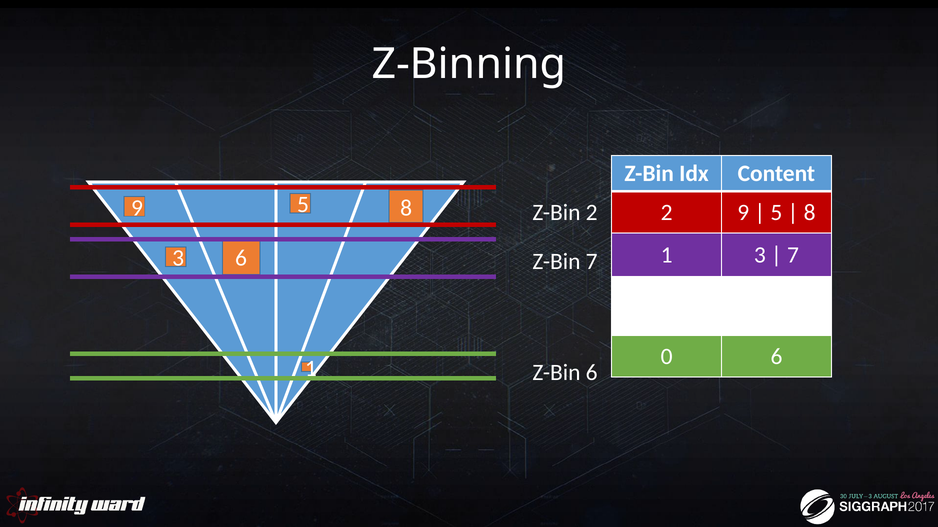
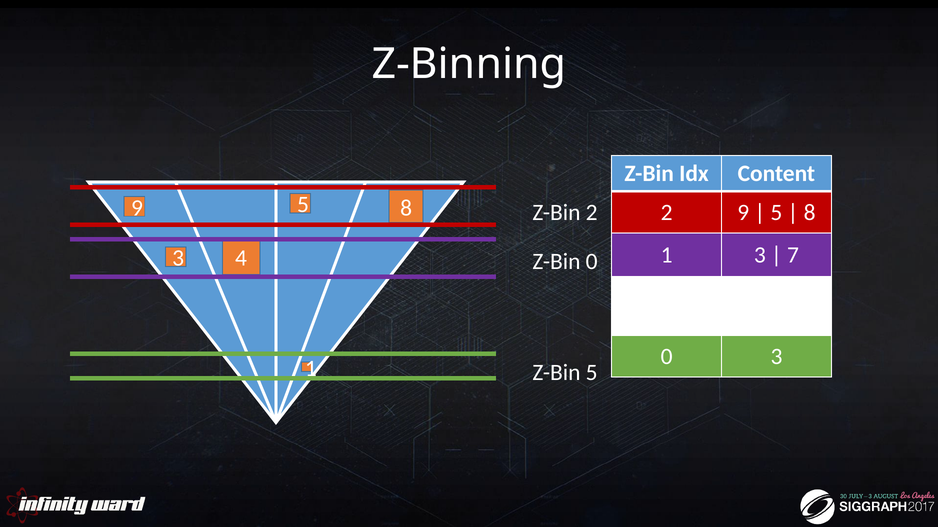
3 6: 6 -> 4
Z-Bin 7: 7 -> 0
0 6: 6 -> 3
Z-Bin 6: 6 -> 5
